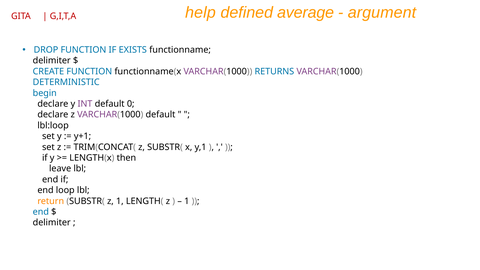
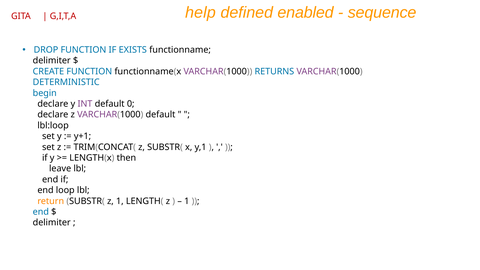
average: average -> enabled
argument: argument -> sequence
